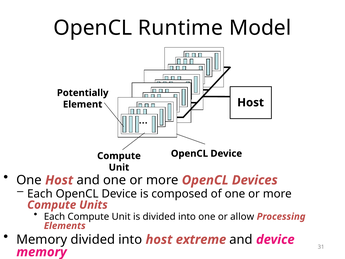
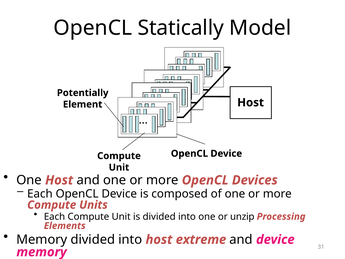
Runtime: Runtime -> Statically
allow: allow -> unzip
